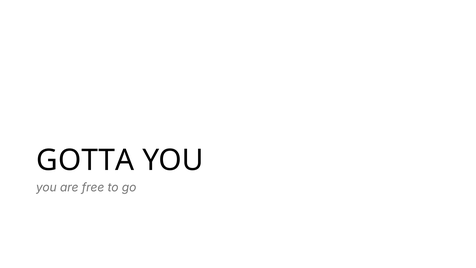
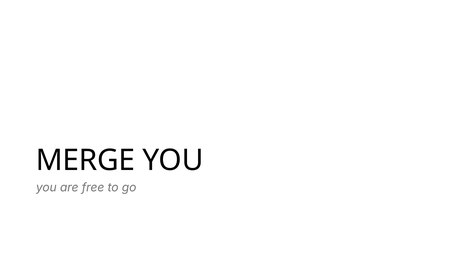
GOTTA: GOTTA -> MERGE
